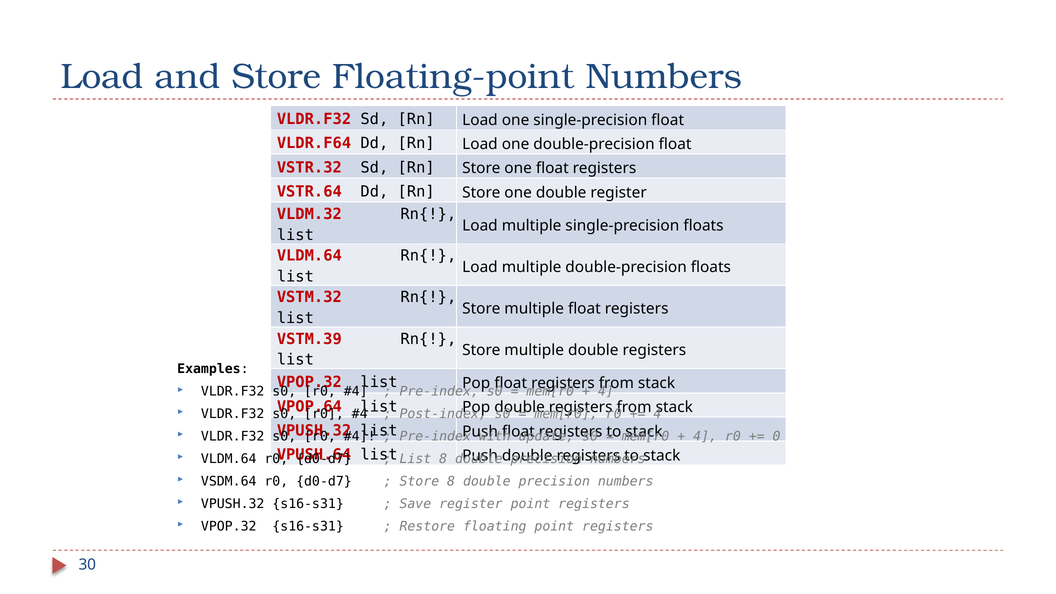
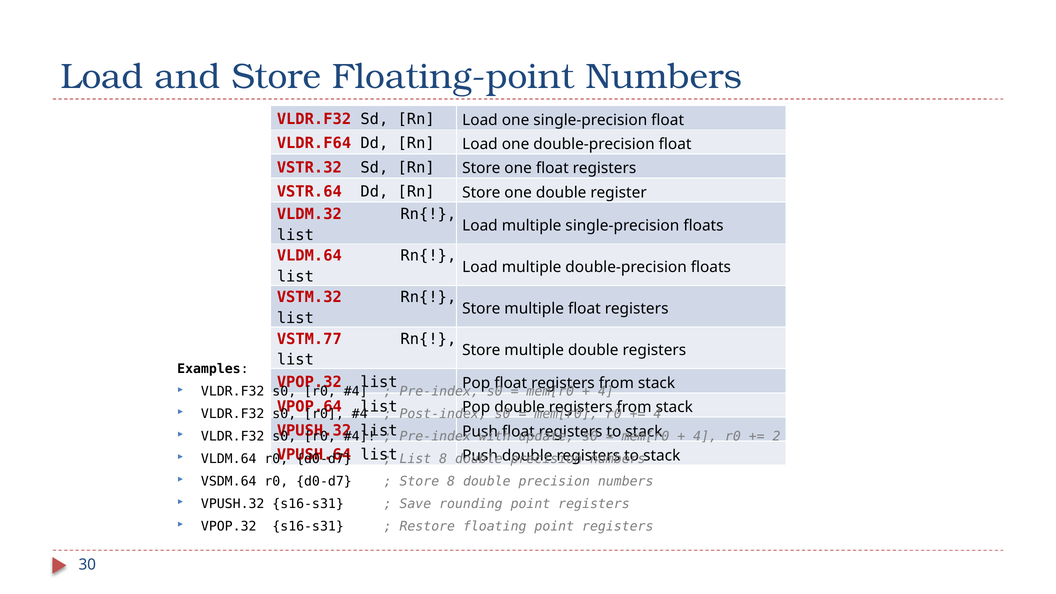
VSTM.39: VSTM.39 -> VSTM.77
0: 0 -> 2
Save register: register -> rounding
